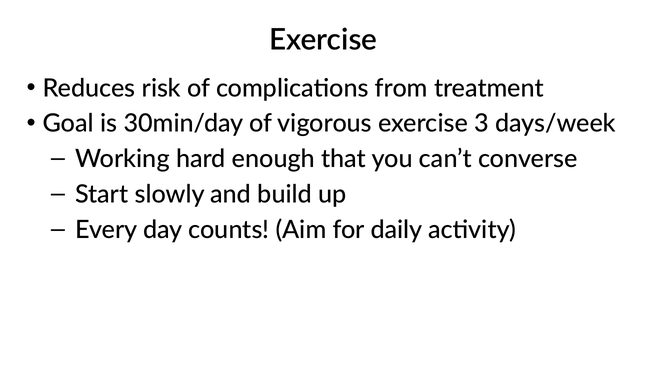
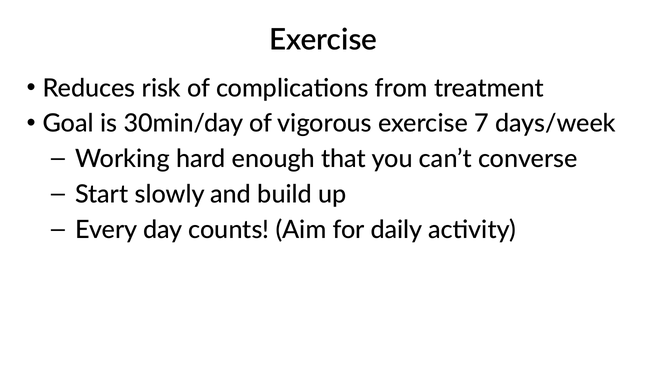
3: 3 -> 7
